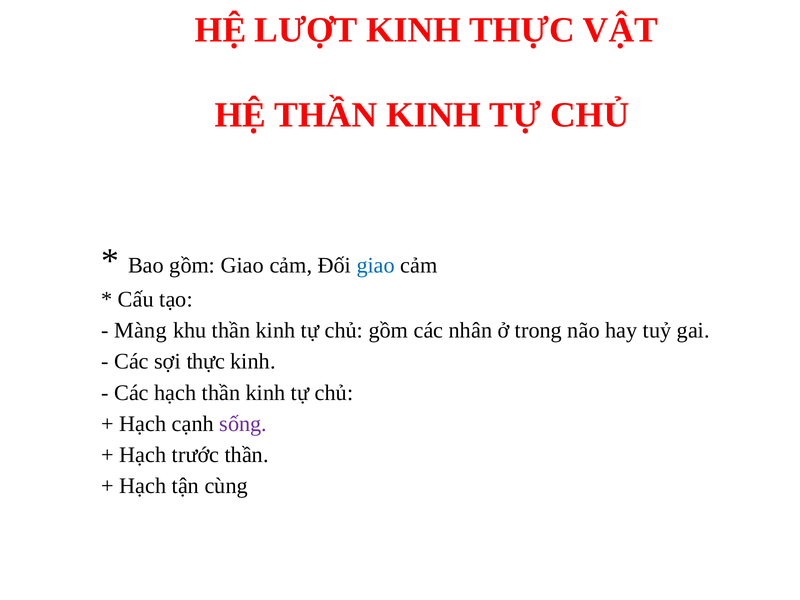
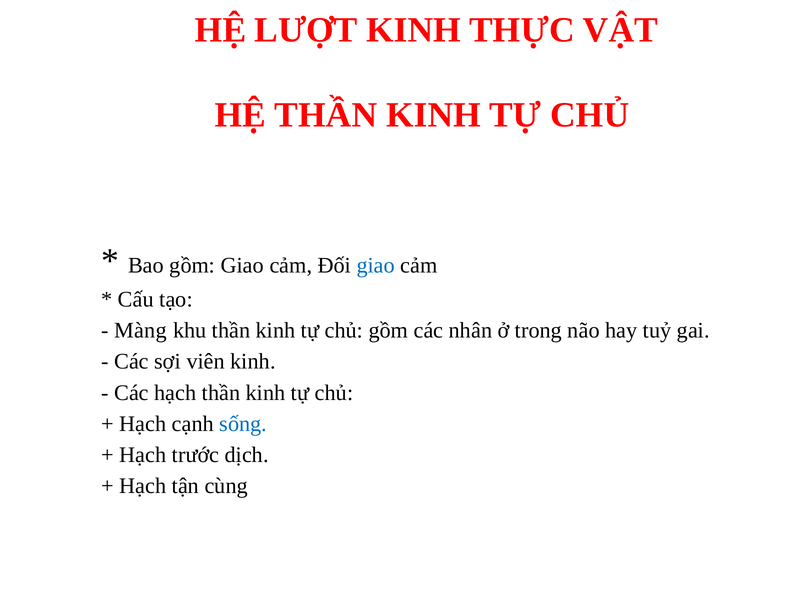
sợi thực: thực -> viên
sống colour: purple -> blue
trước thần: thần -> dịch
